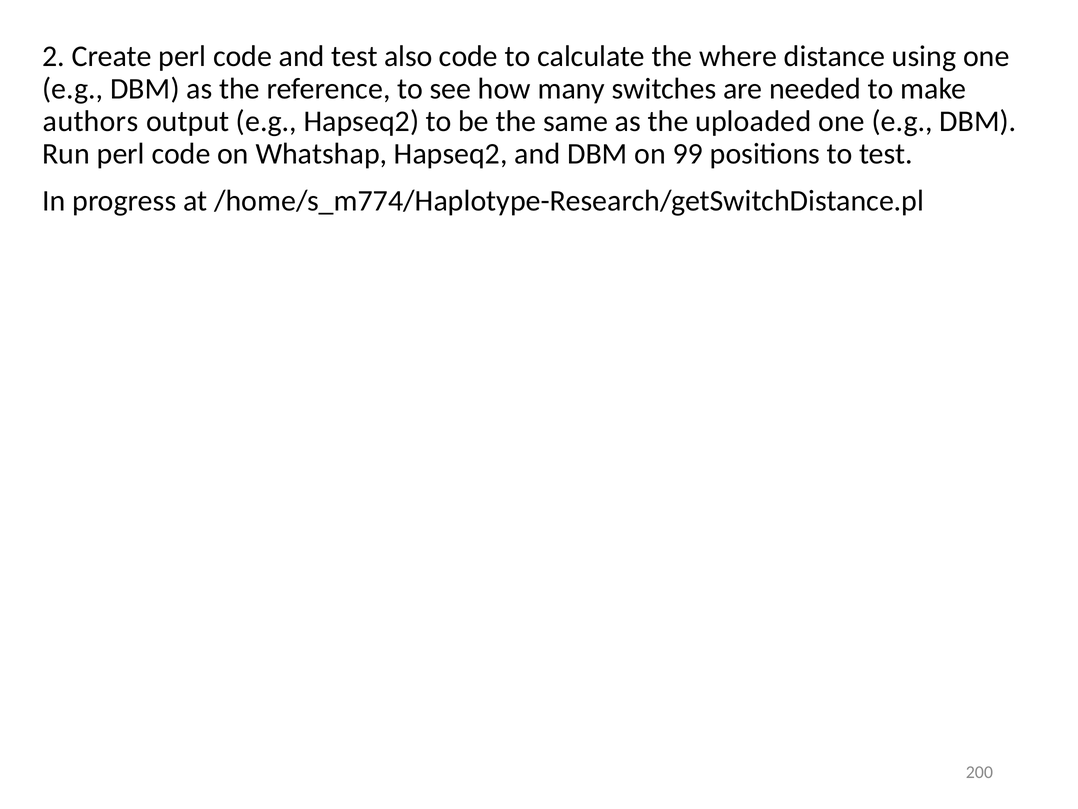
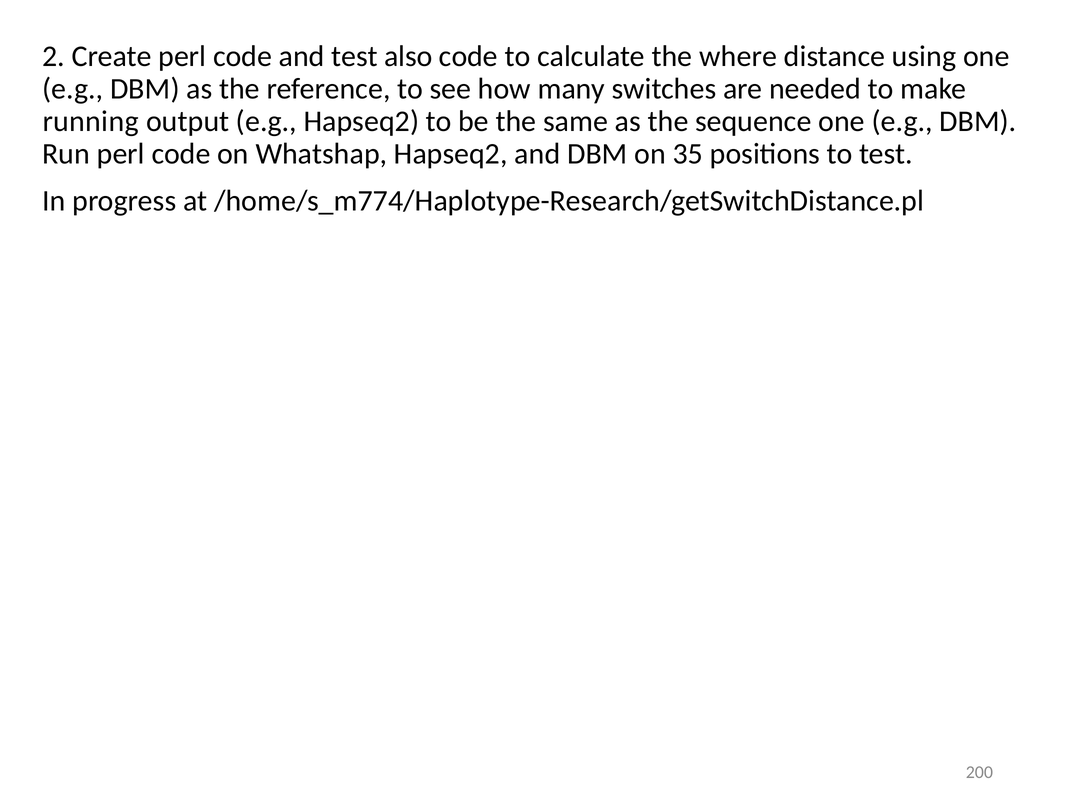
authors: authors -> running
uploaded: uploaded -> sequence
99: 99 -> 35
